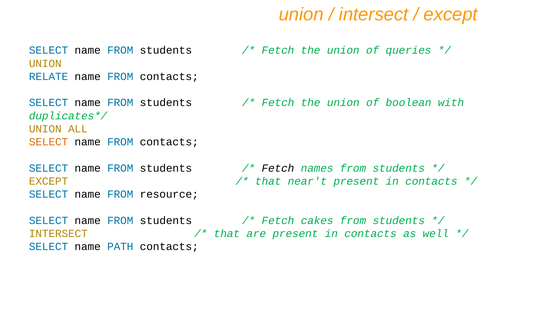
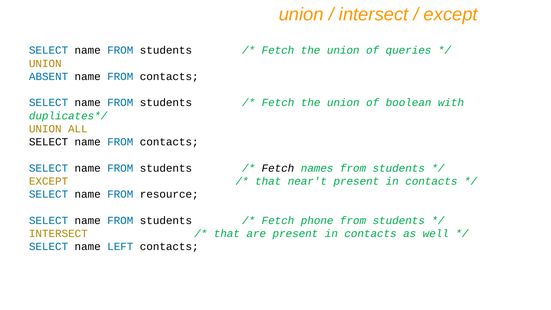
RELATE: RELATE -> ABSENT
SELECT at (49, 142) colour: orange -> black
cakes: cakes -> phone
PATH: PATH -> LEFT
